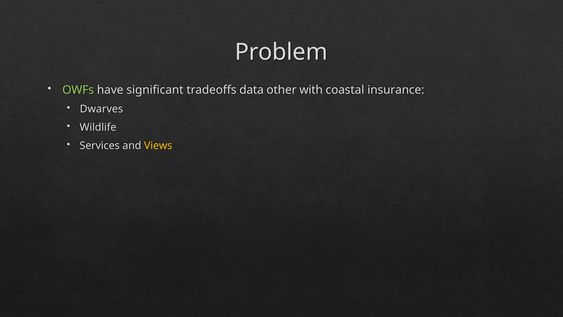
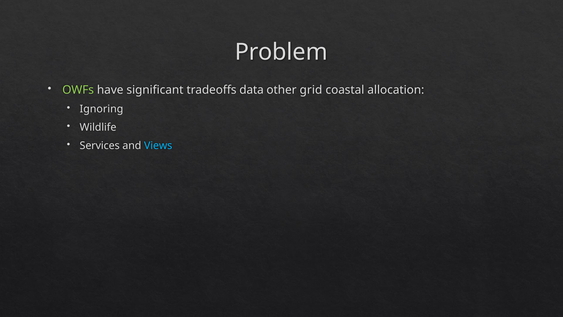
with: with -> grid
insurance: insurance -> allocation
Dwarves: Dwarves -> Ignoring
Views colour: yellow -> light blue
